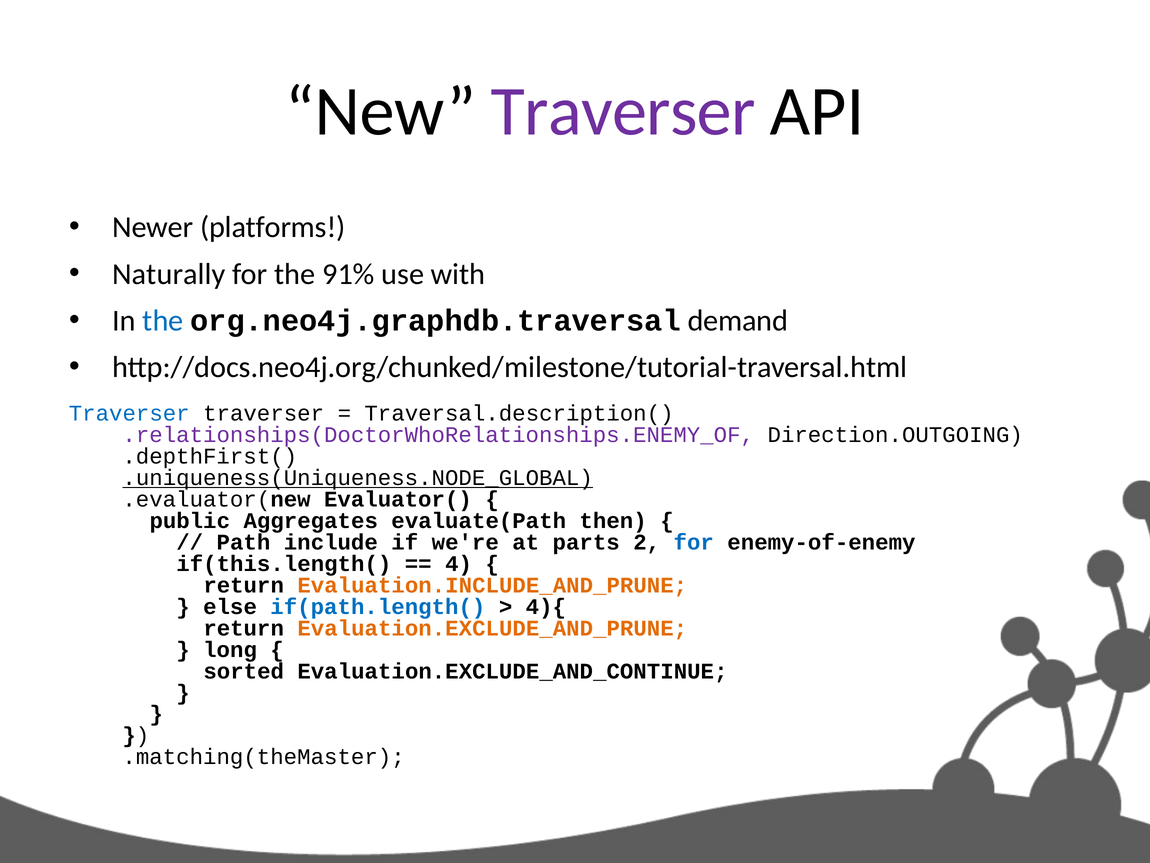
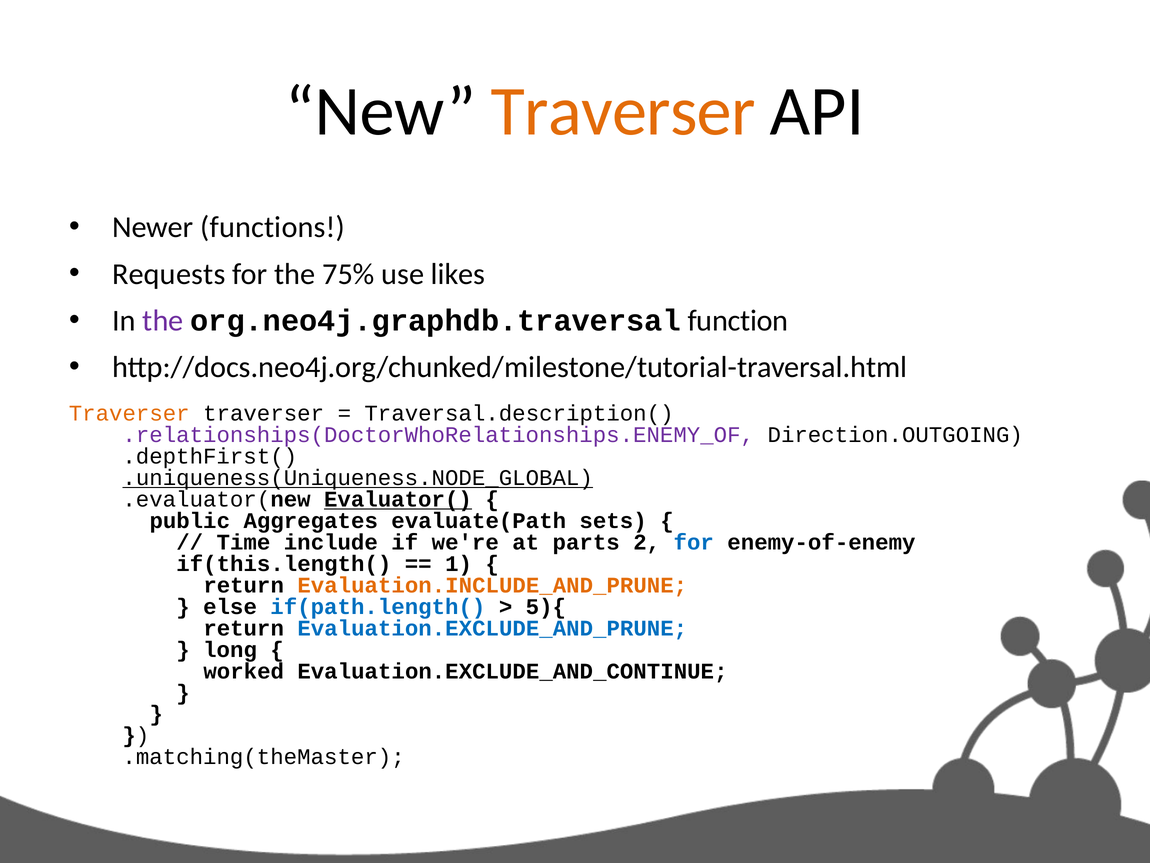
Traverser at (623, 111) colour: purple -> orange
platforms: platforms -> functions
Naturally: Naturally -> Requests
91%: 91% -> 75%
with: with -> likes
the at (163, 321) colour: blue -> purple
demand: demand -> function
Traverser at (129, 413) colour: blue -> orange
Evaluator( underline: none -> present
then: then -> sets
Path: Path -> Time
4: 4 -> 1
4){: 4){ -> 5){
Evaluation.EXCLUDE_AND_PRUNE colour: orange -> blue
sorted: sorted -> worked
